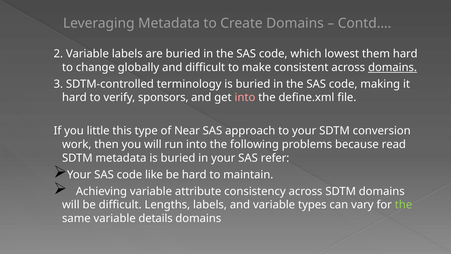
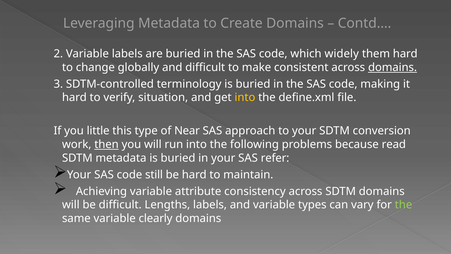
lowest: lowest -> widely
sponsors: sponsors -> situation
into at (245, 97) colour: pink -> yellow
then underline: none -> present
like: like -> still
details: details -> clearly
